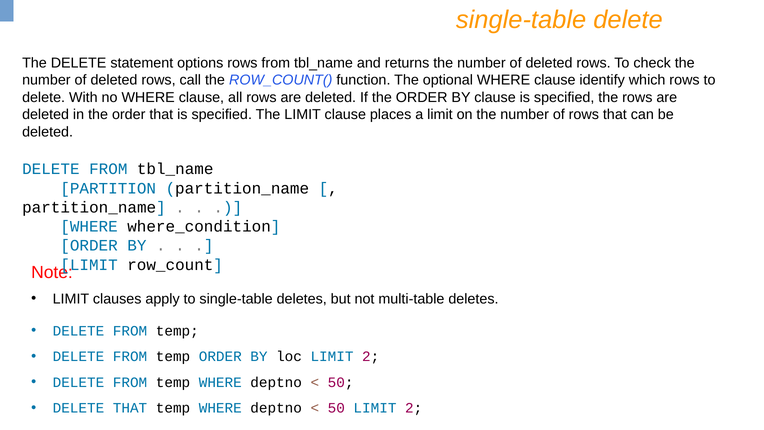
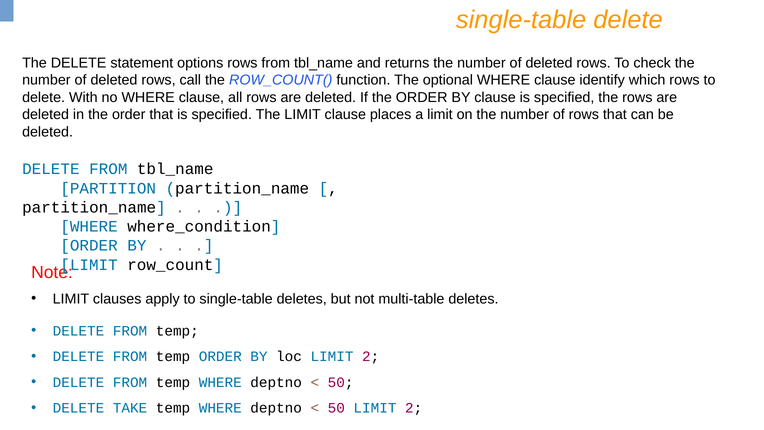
DELETE THAT: THAT -> TAKE
